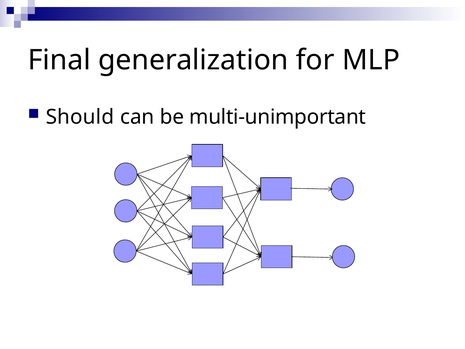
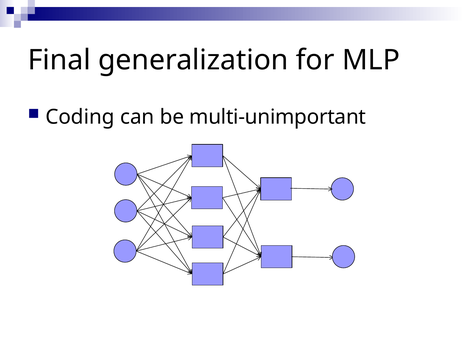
Should: Should -> Coding
